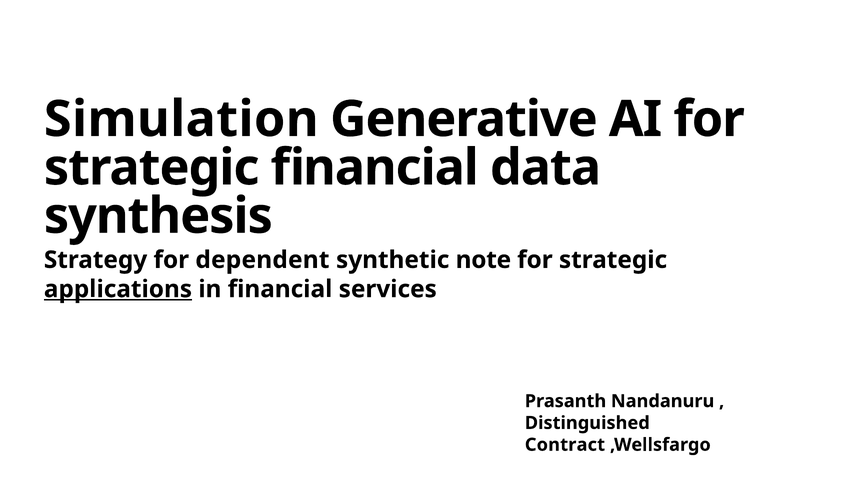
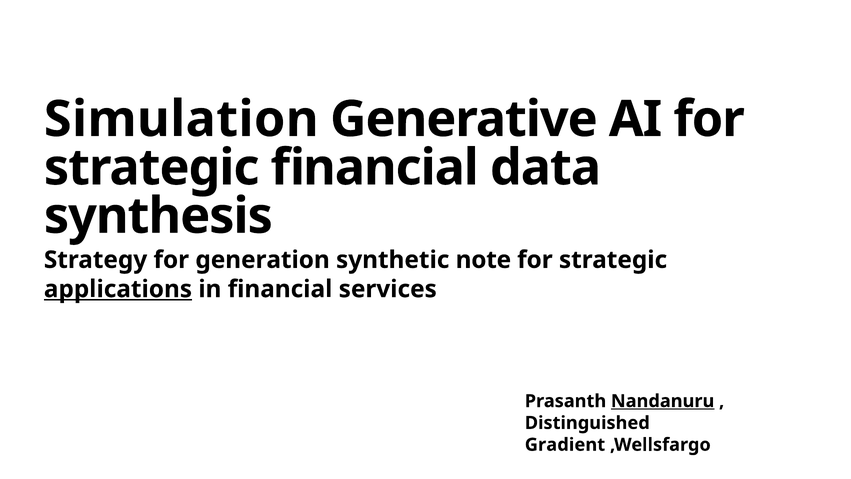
dependent: dependent -> generation
Nandanuru underline: none -> present
Contract: Contract -> Gradient
